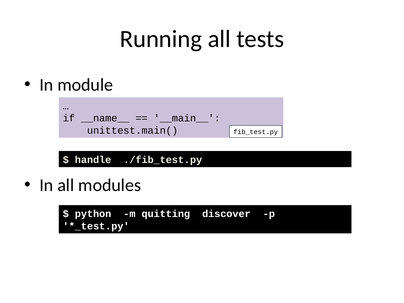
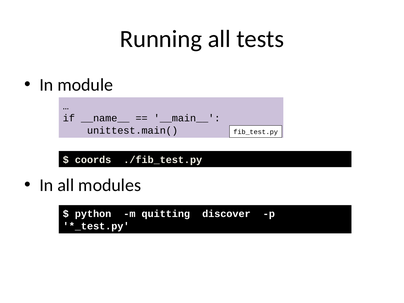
handle: handle -> coords
